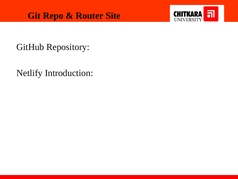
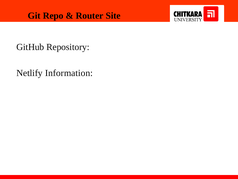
Introduction: Introduction -> Information
